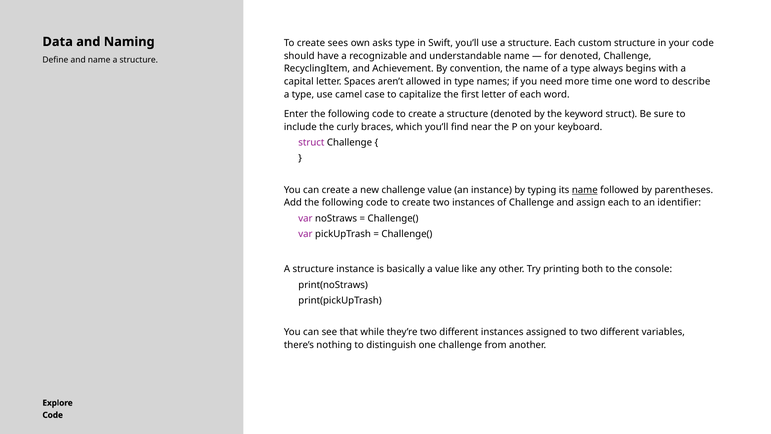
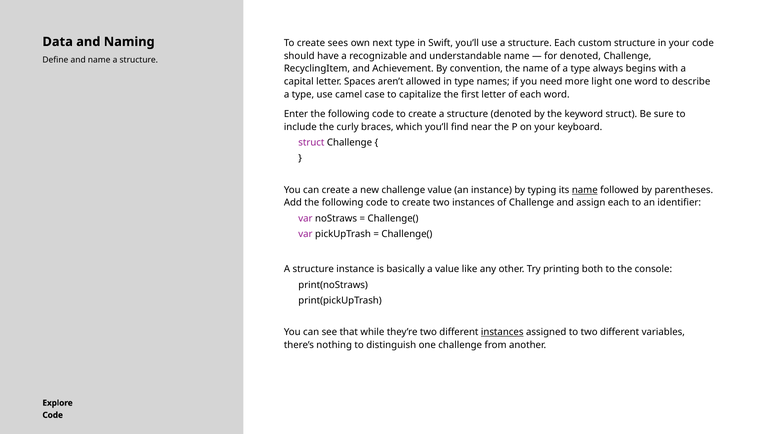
asks: asks -> next
time: time -> light
instances at (502, 332) underline: none -> present
